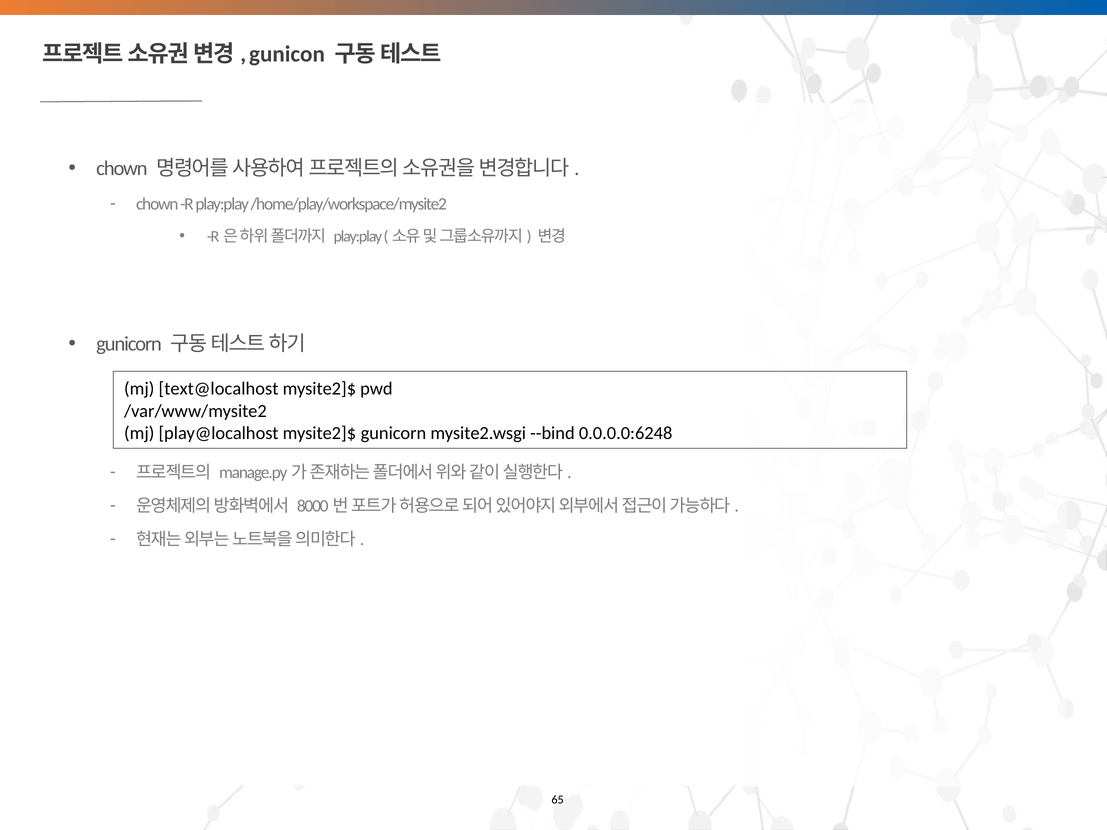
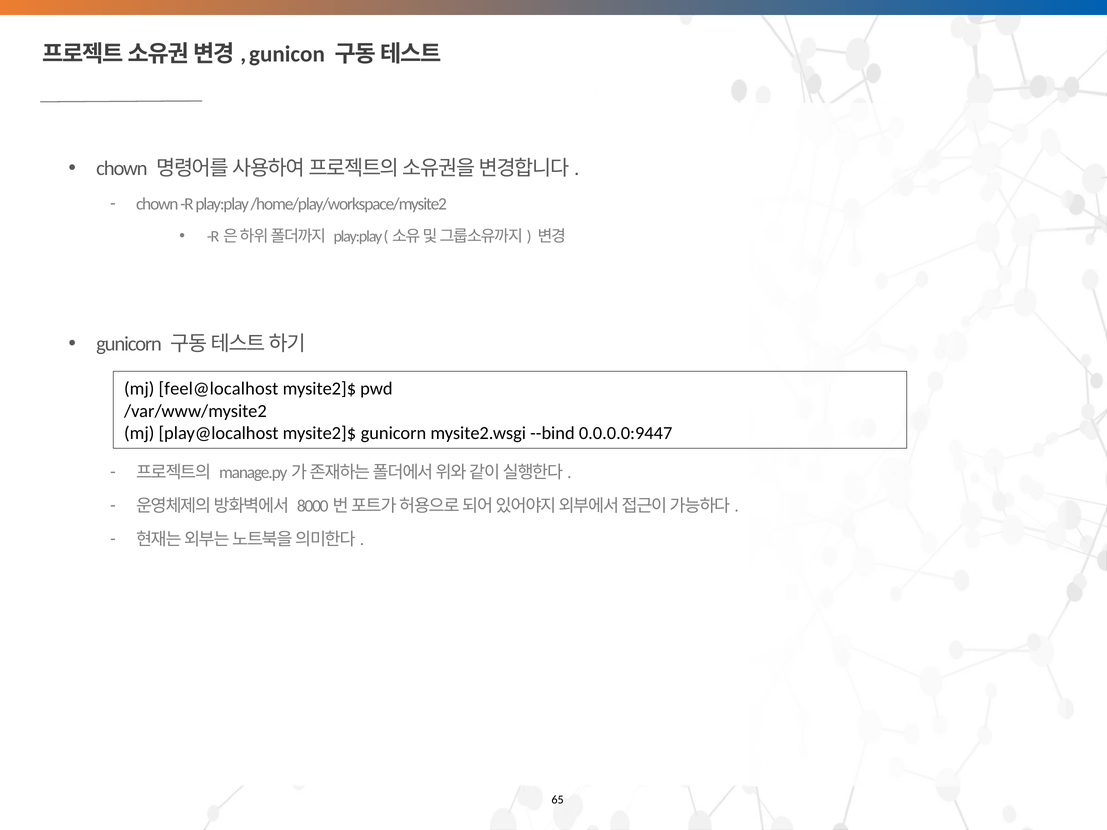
text@localhost: text@localhost -> feel@localhost
0.0.0.0:6248: 0.0.0.0:6248 -> 0.0.0.0:9447
